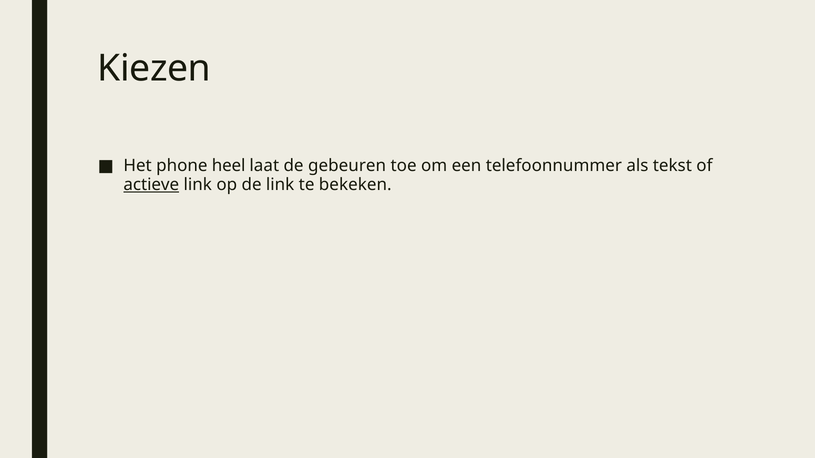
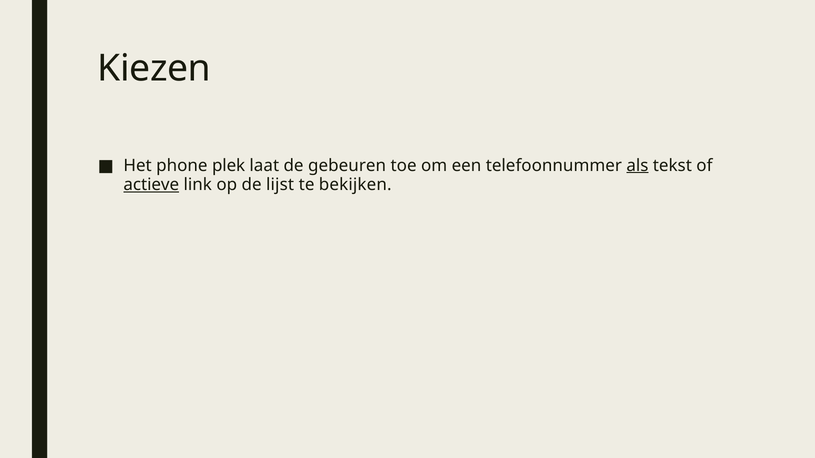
heel: heel -> plek
als underline: none -> present
de link: link -> lijst
bekeken: bekeken -> bekijken
